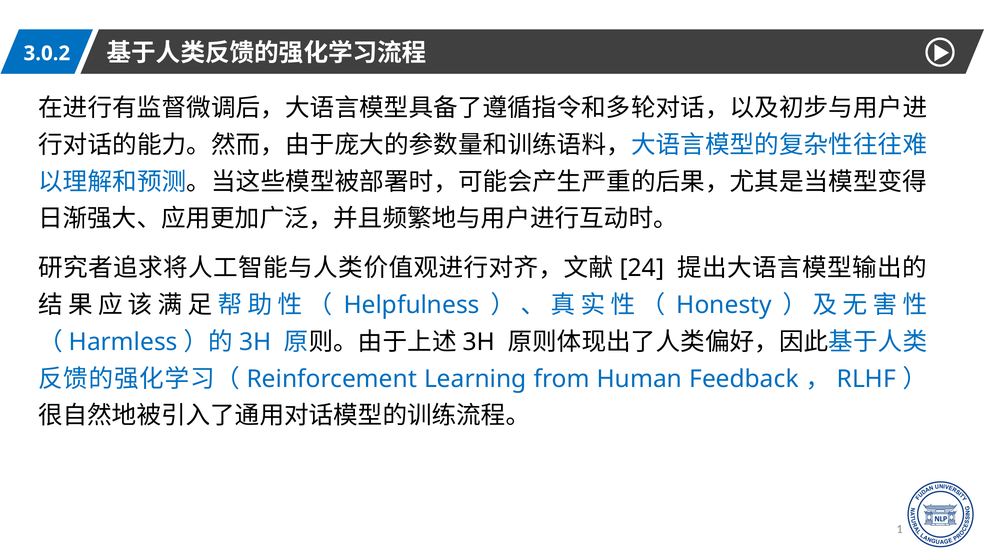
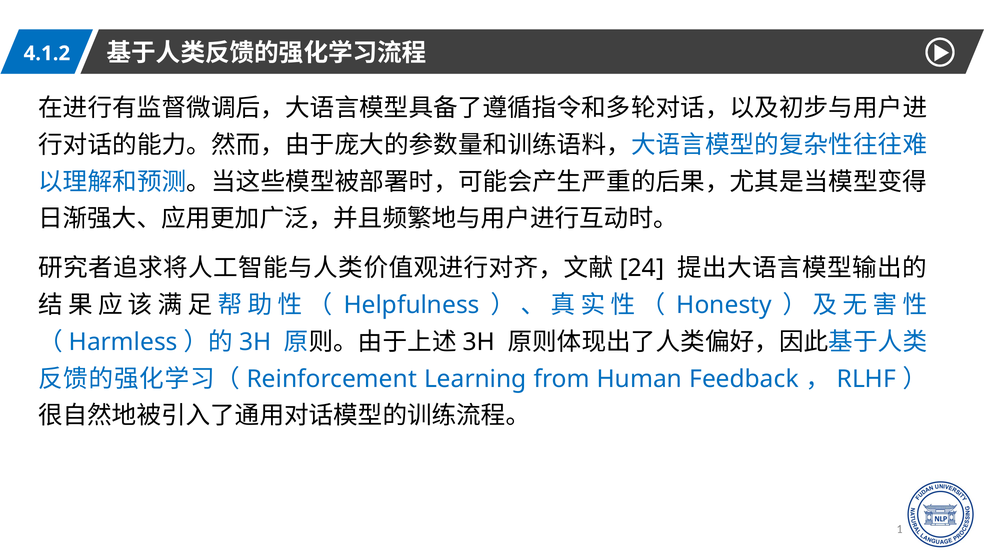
3.0.2: 3.0.2 -> 4.1.2
